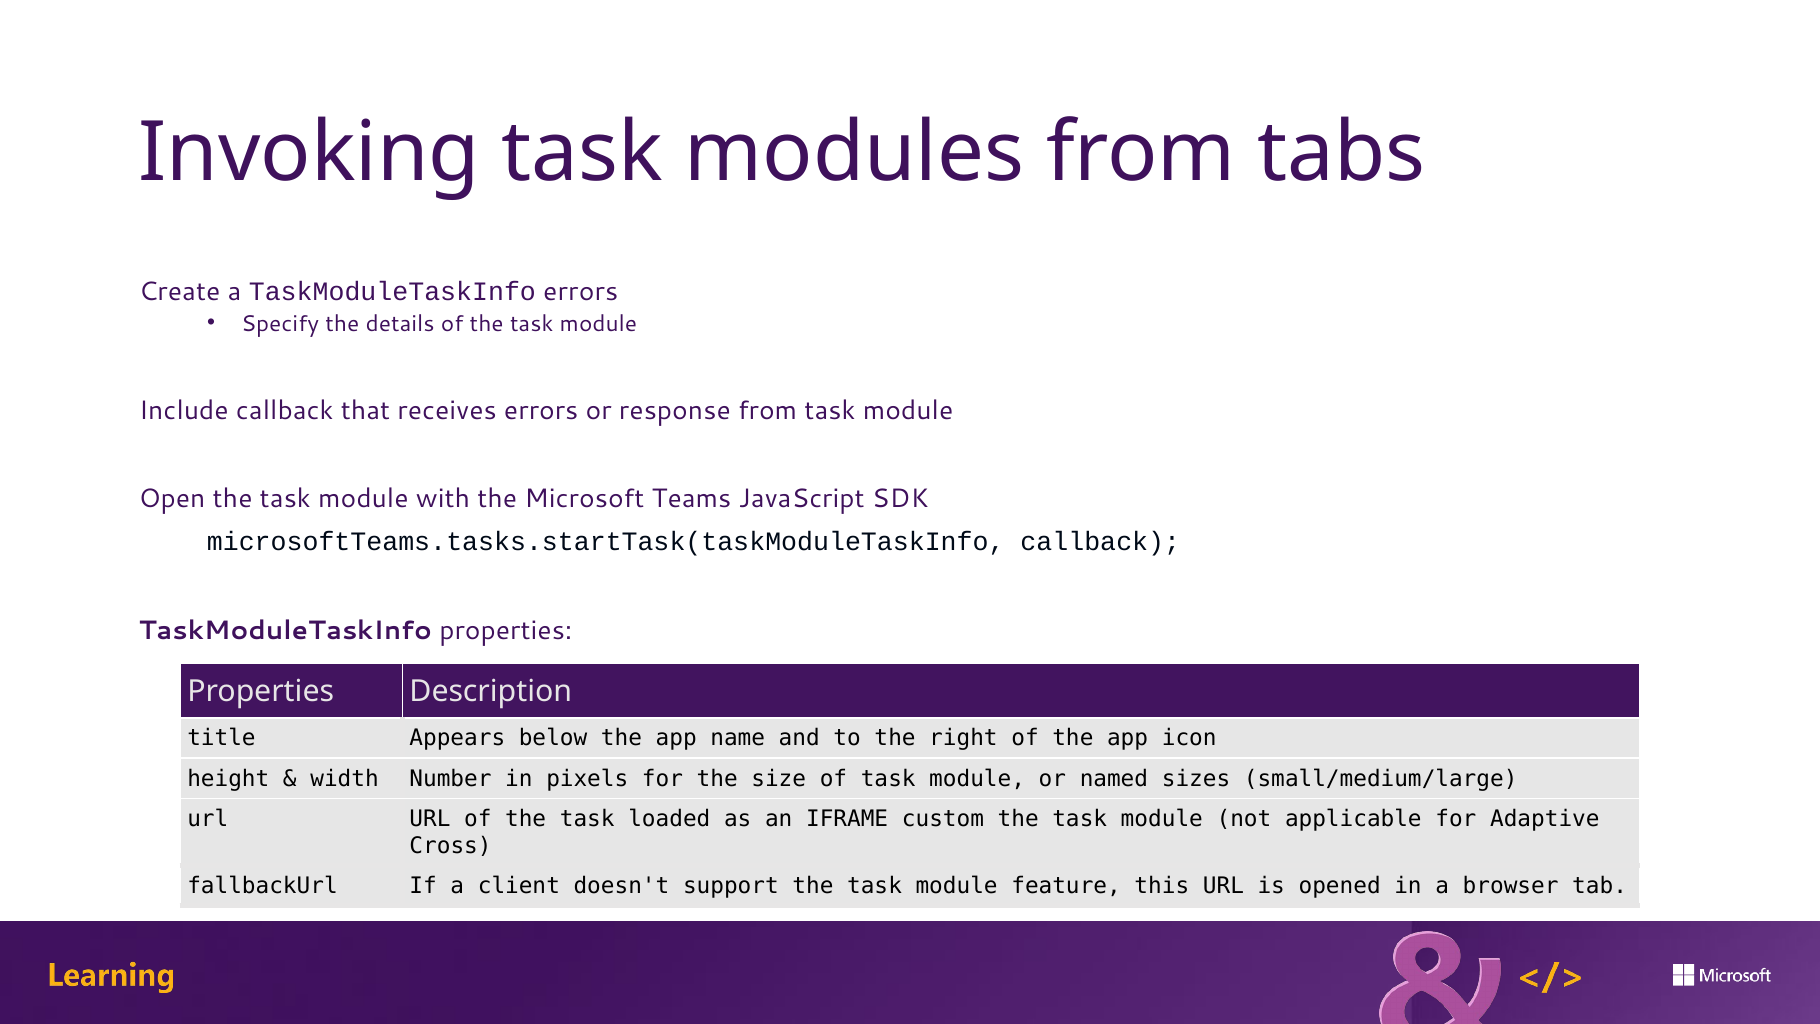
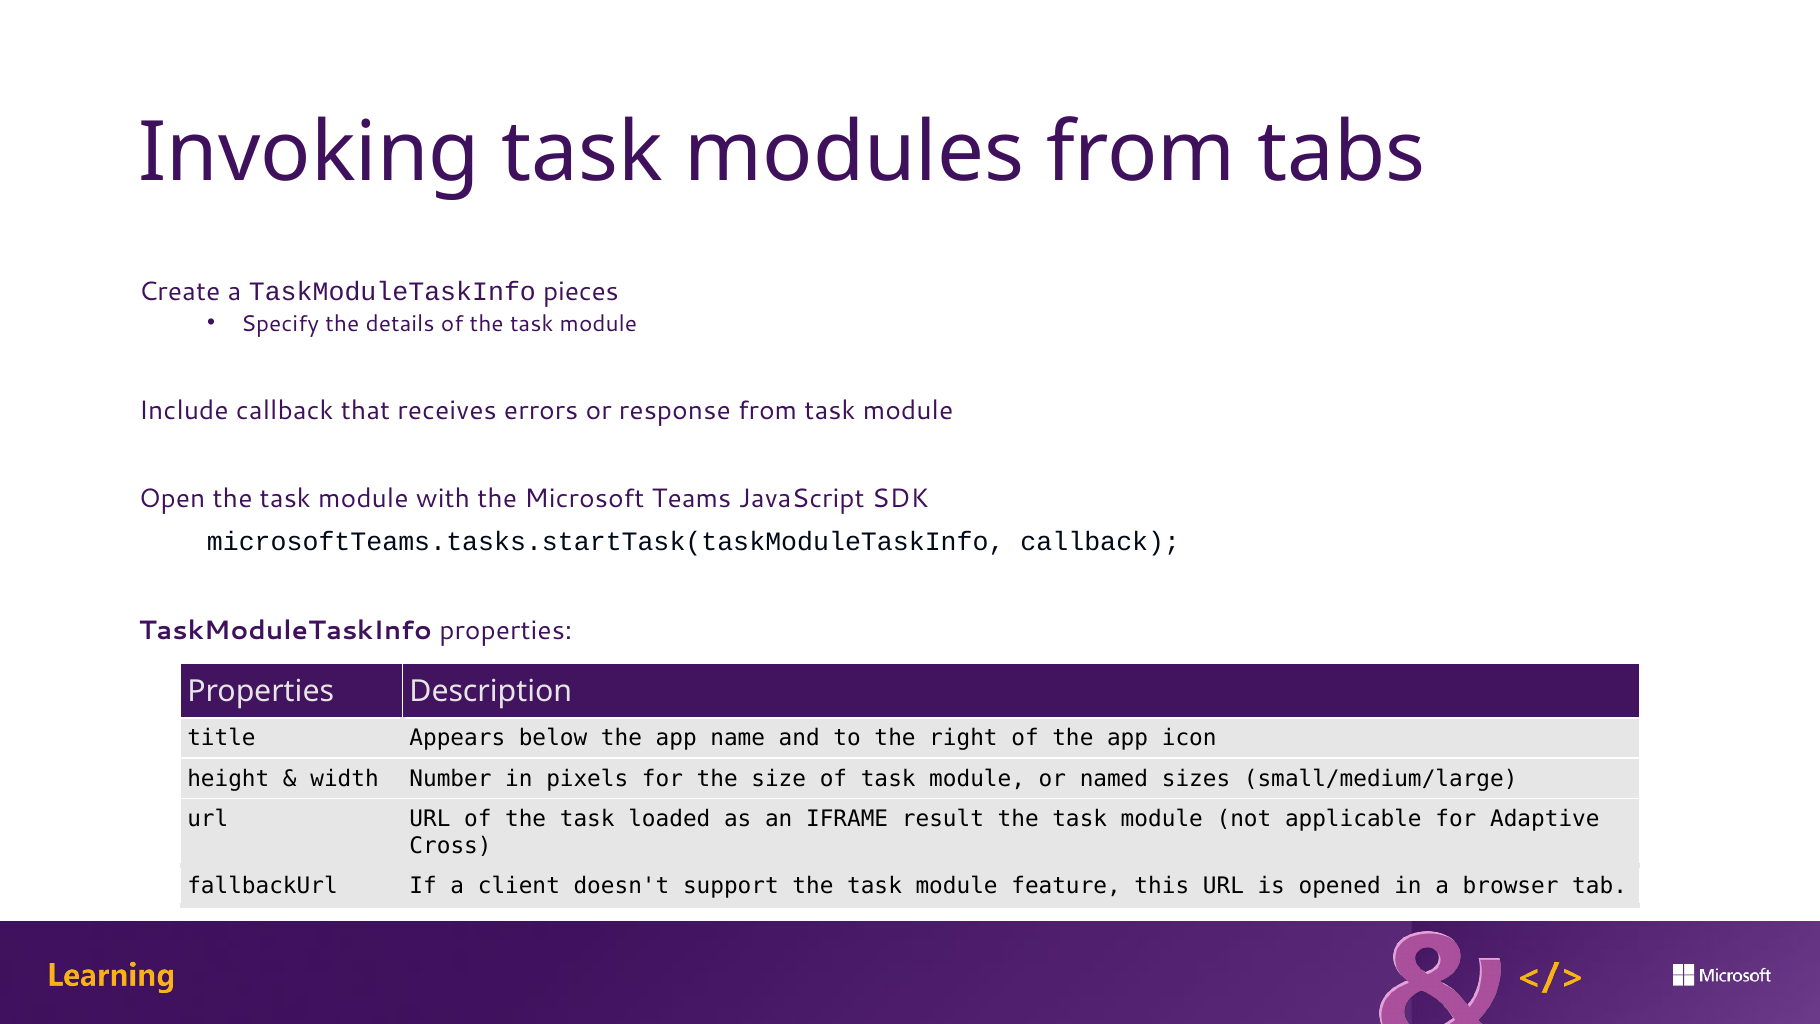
TaskModuleTaskInfo errors: errors -> pieces
custom: custom -> result
